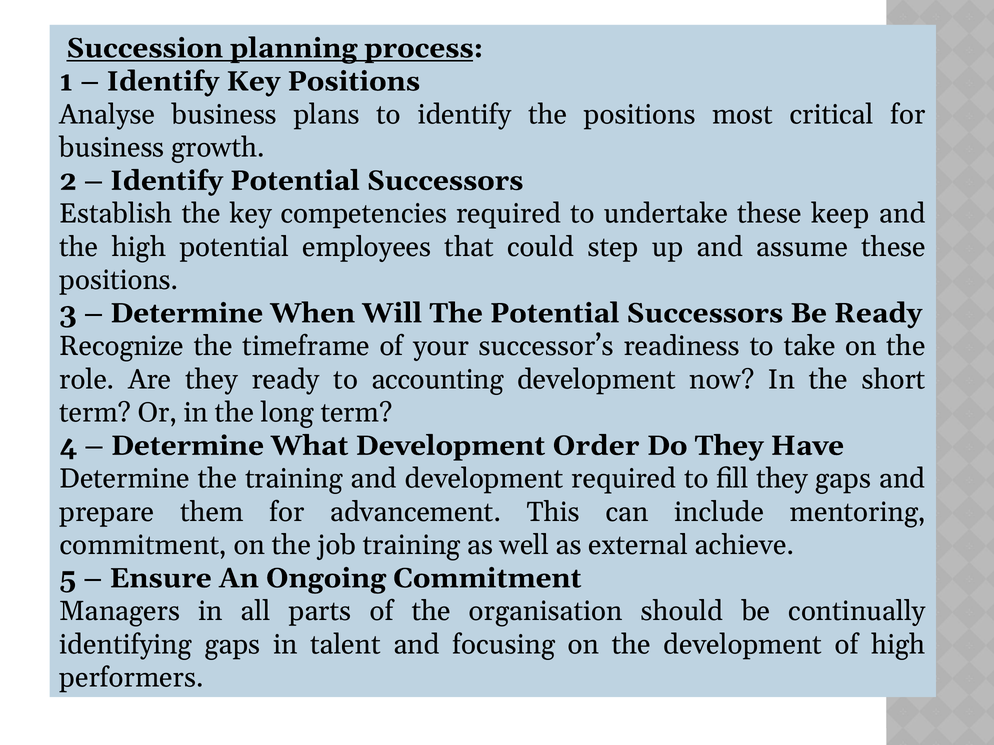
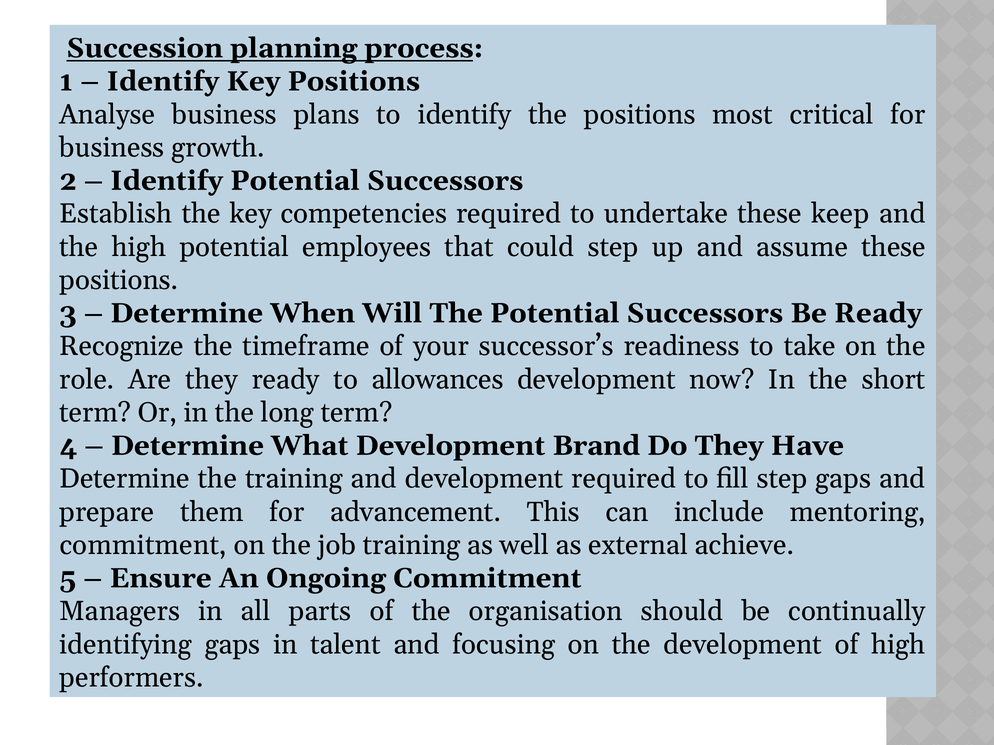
accounting: accounting -> allowances
Order: Order -> Brand
fill they: they -> step
